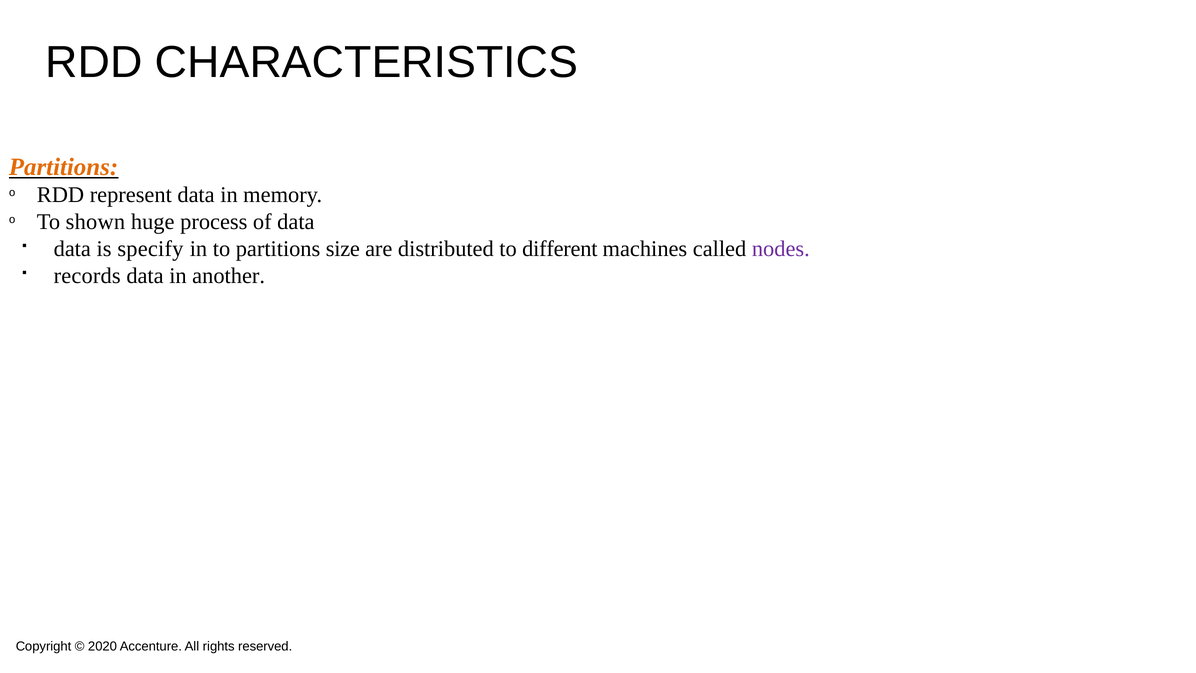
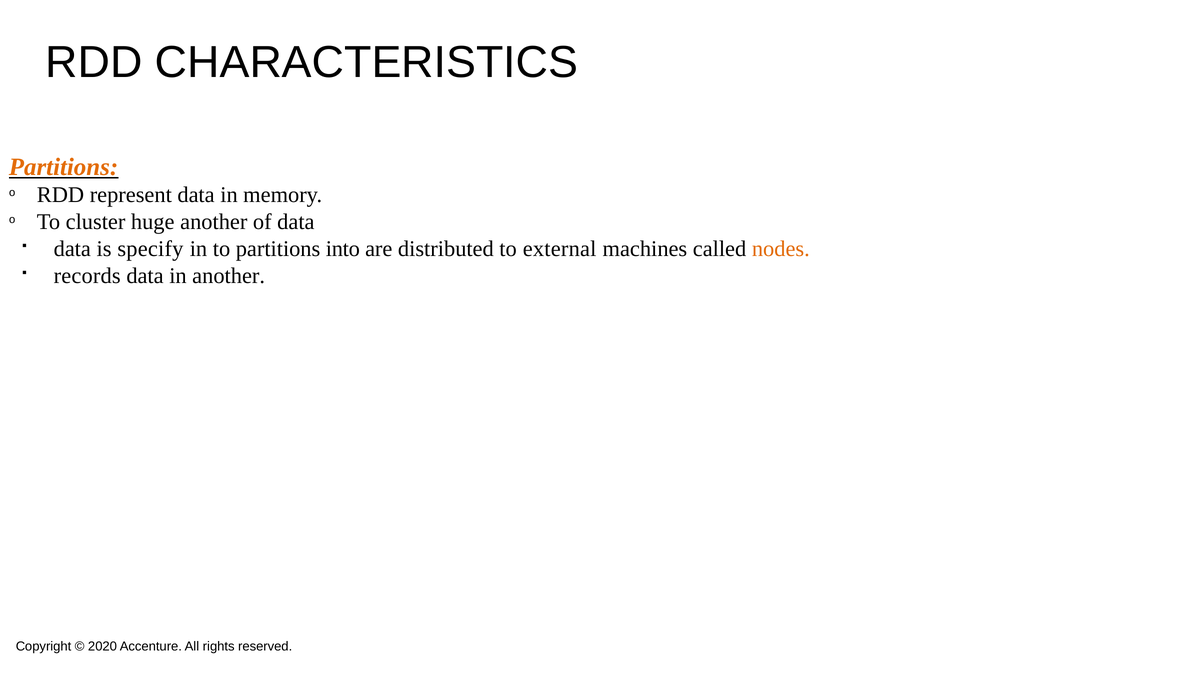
shown: shown -> cluster
huge process: process -> another
size: size -> into
different: different -> external
nodes colour: purple -> orange
